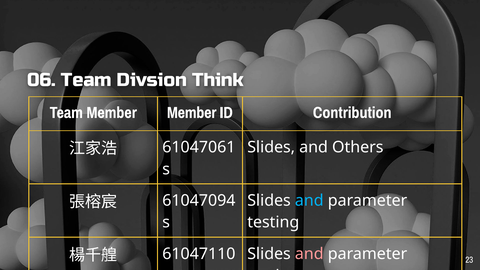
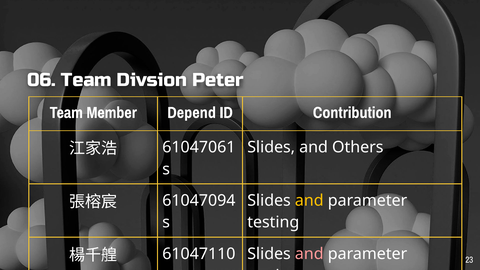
Think: Think -> Peter
Member Member: Member -> Depend
and at (309, 201) colour: light blue -> yellow
